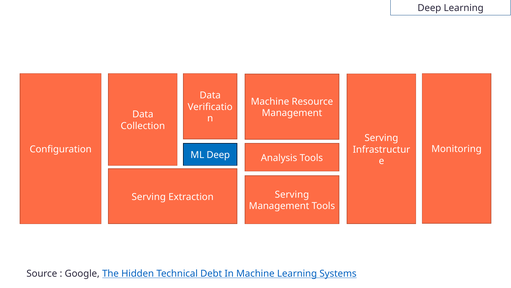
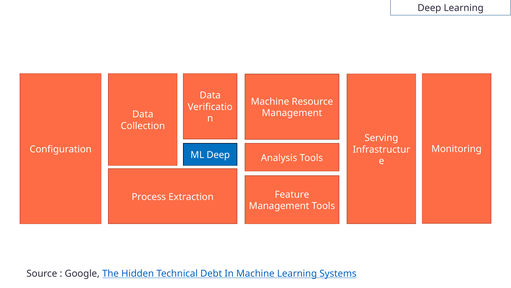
Serving at (292, 194): Serving -> Feature
Serving at (149, 197): Serving -> Process
